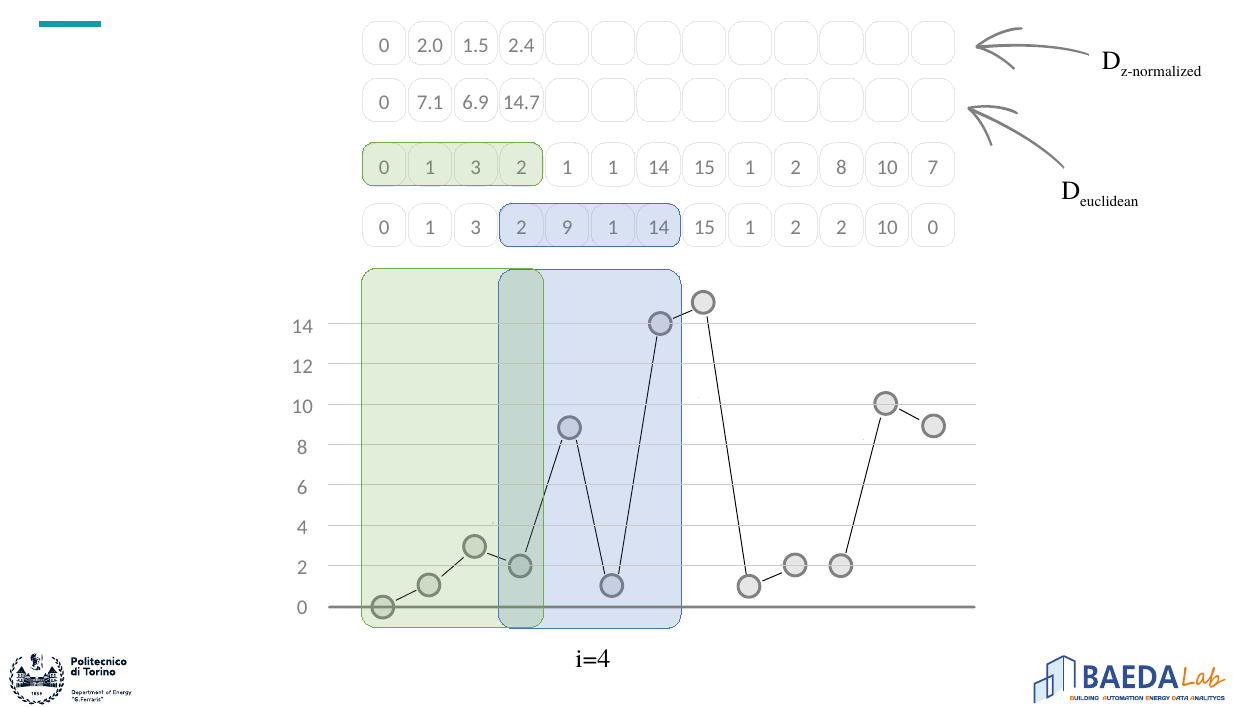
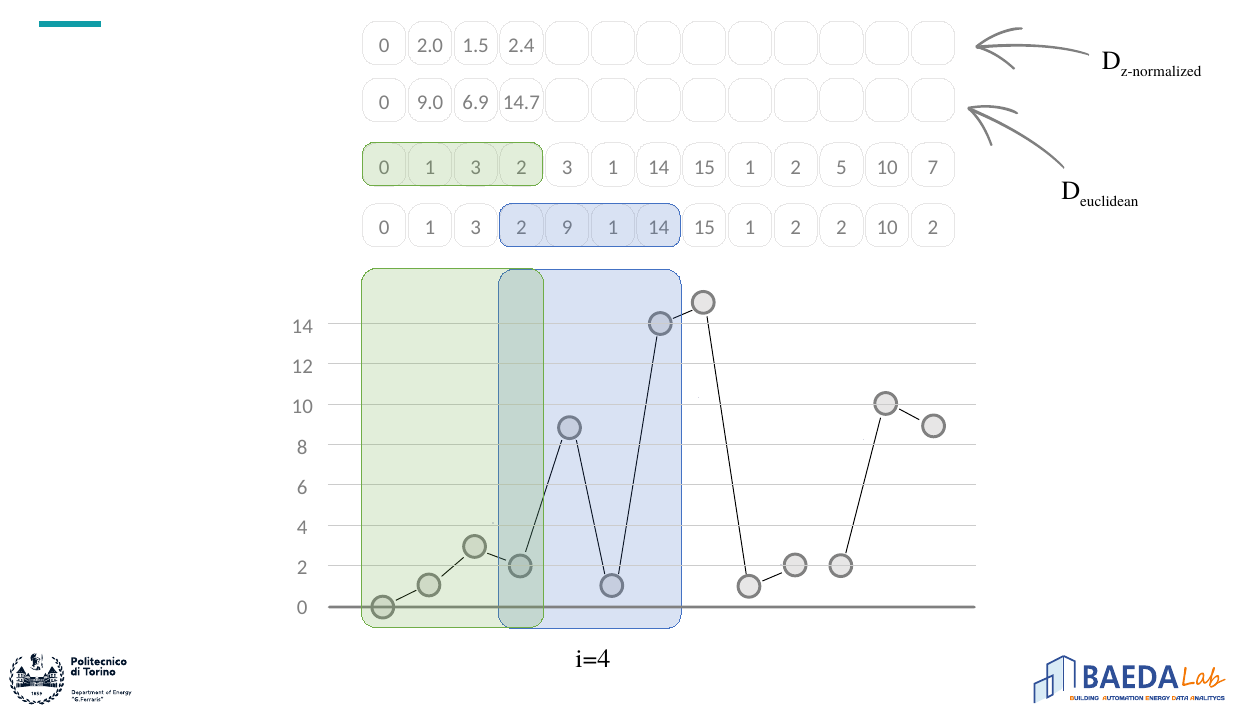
7.1: 7.1 -> 9.0
1 at (567, 167): 1 -> 3
2 8: 8 -> 5
10 0: 0 -> 2
